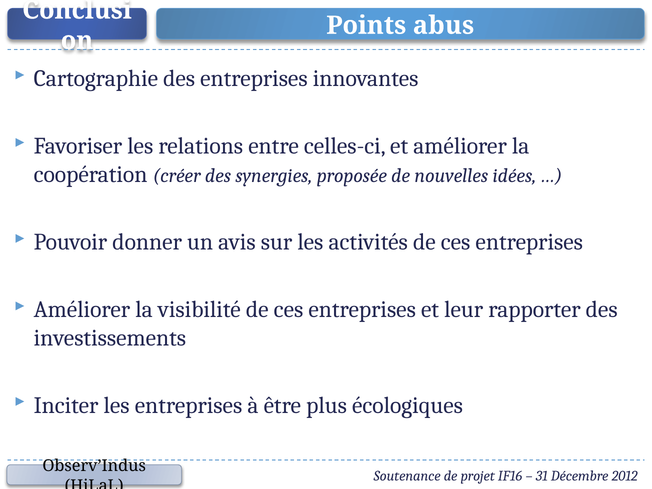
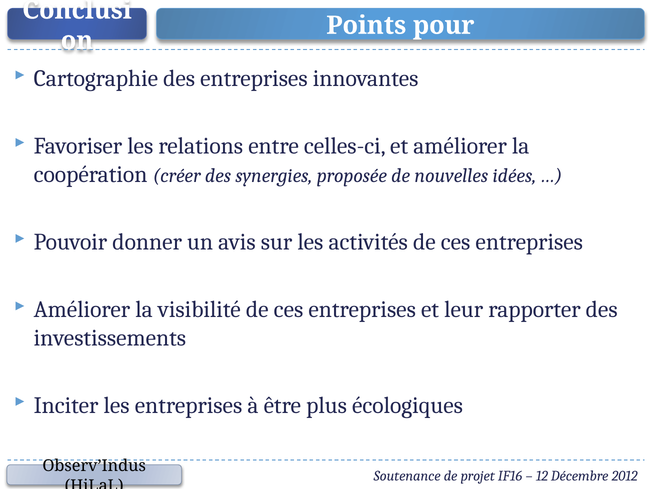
abus: abus -> pour
31: 31 -> 12
